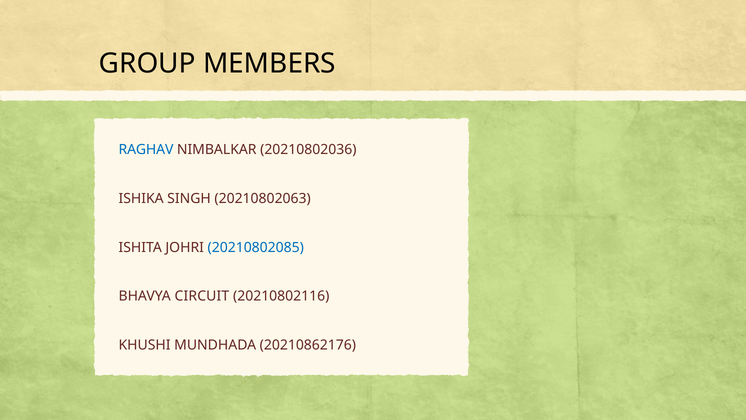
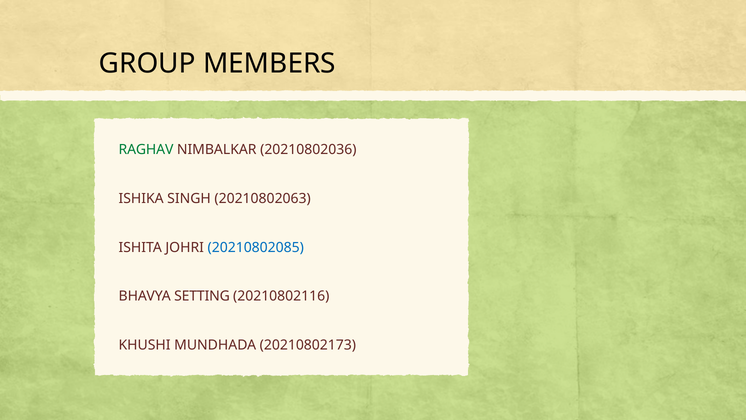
RAGHAV colour: blue -> green
CIRCUIT: CIRCUIT -> SETTING
20210862176: 20210862176 -> 20210802173
